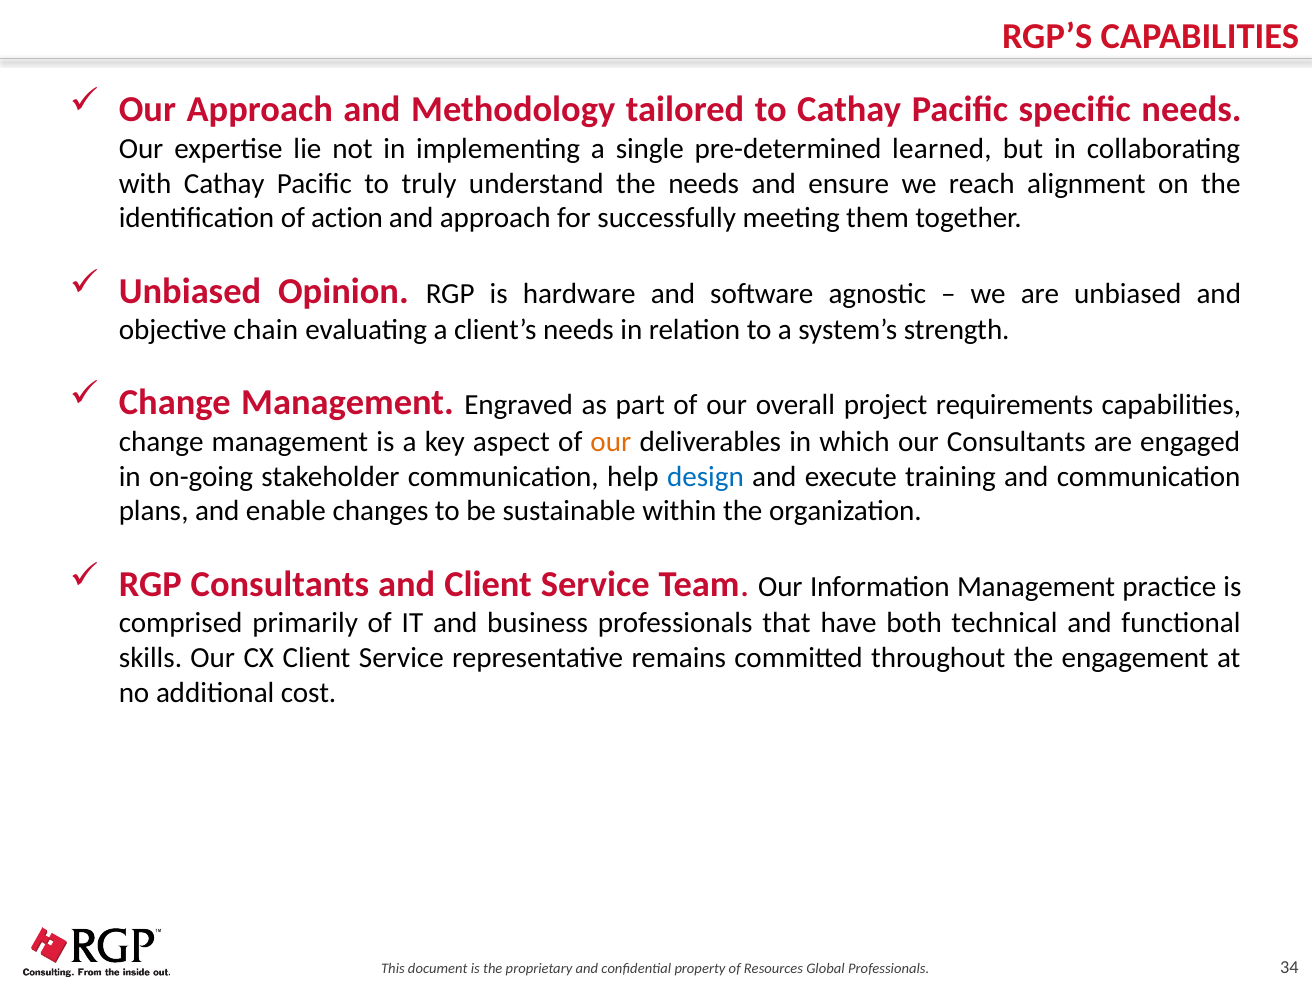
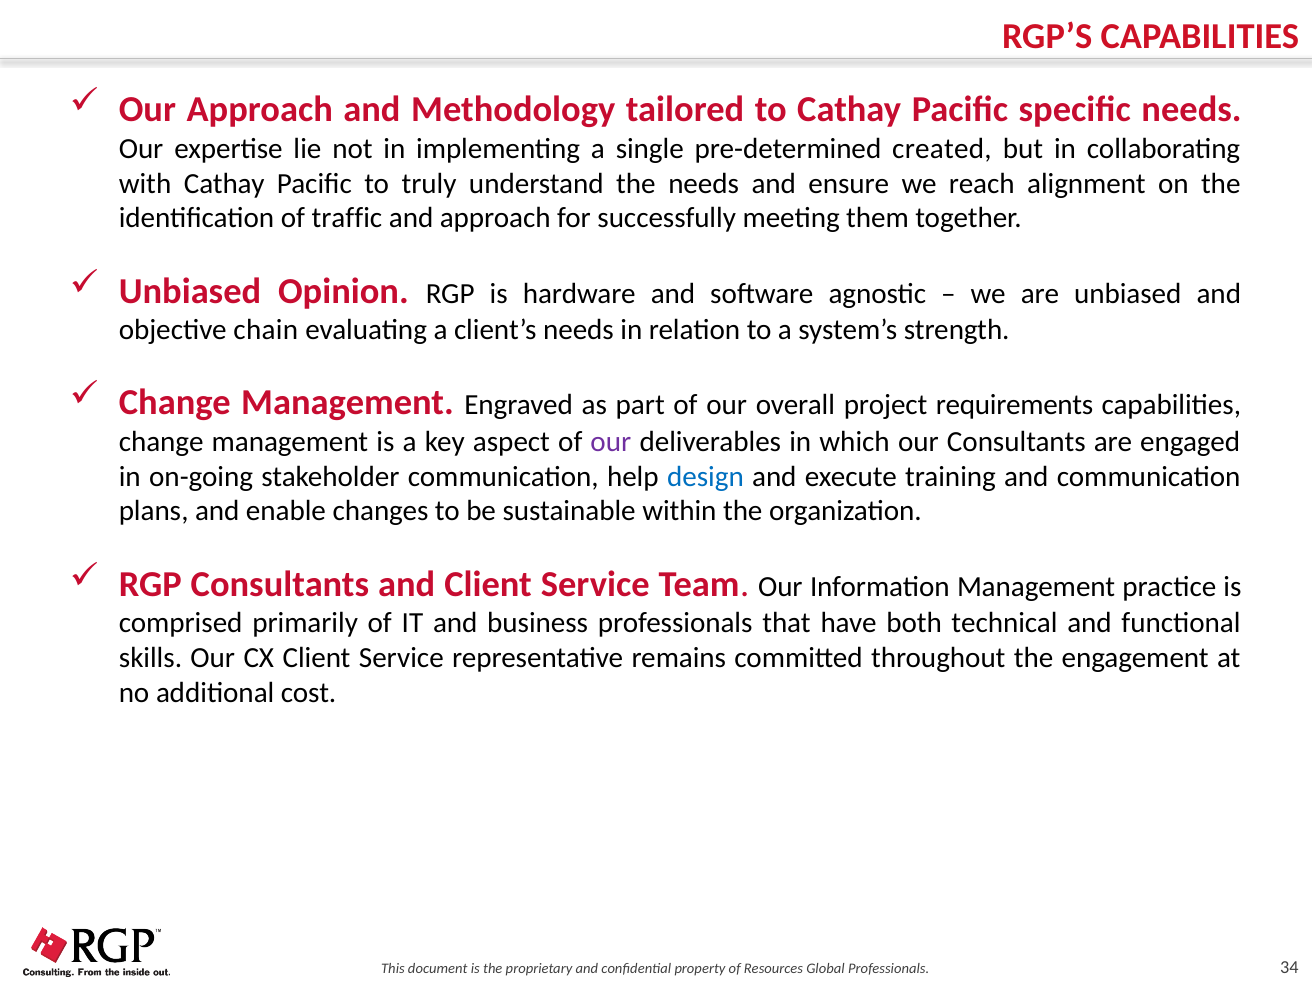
learned: learned -> created
action: action -> traffic
our at (611, 441) colour: orange -> purple
